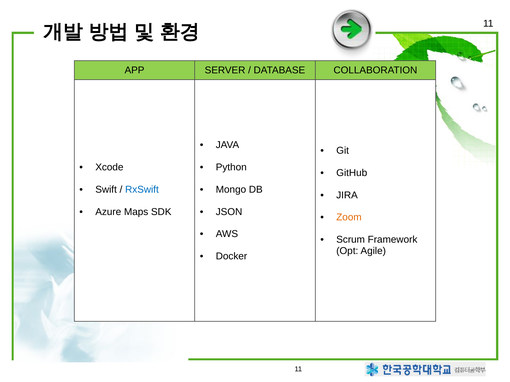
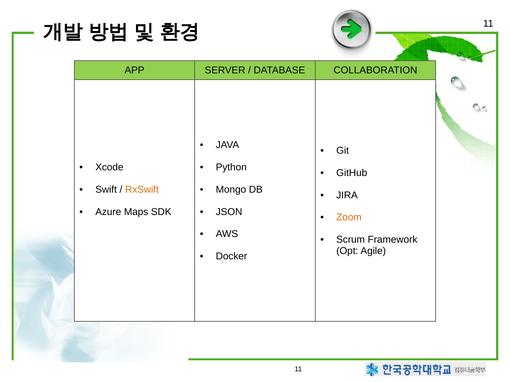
RxSwift colour: blue -> orange
